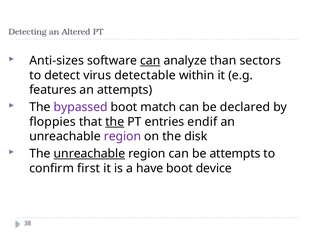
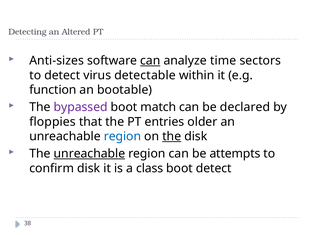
than: than -> time
features: features -> function
an attempts: attempts -> bootable
the at (115, 122) underline: present -> none
endif: endif -> older
region at (122, 137) colour: purple -> blue
the at (172, 137) underline: none -> present
confirm first: first -> disk
have: have -> class
boot device: device -> detect
